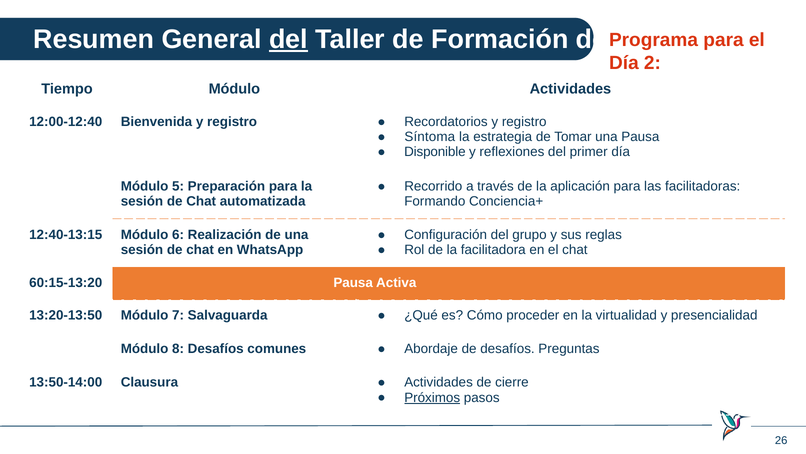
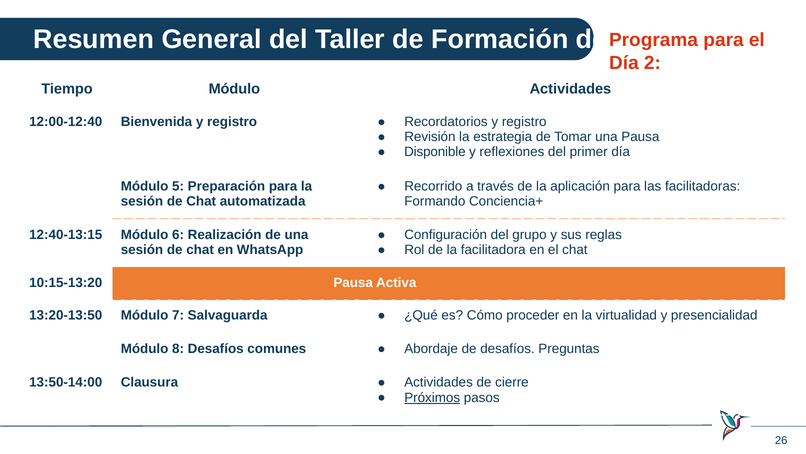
del at (288, 39) underline: present -> none
Síntoma: Síntoma -> Revisión
60:15-13:20: 60:15-13:20 -> 10:15-13:20
